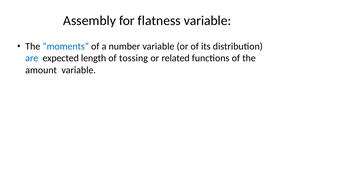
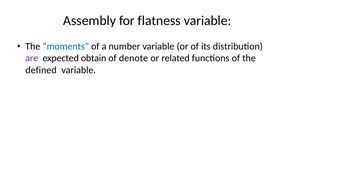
are colour: blue -> purple
length: length -> obtain
tossing: tossing -> denote
amount: amount -> defined
